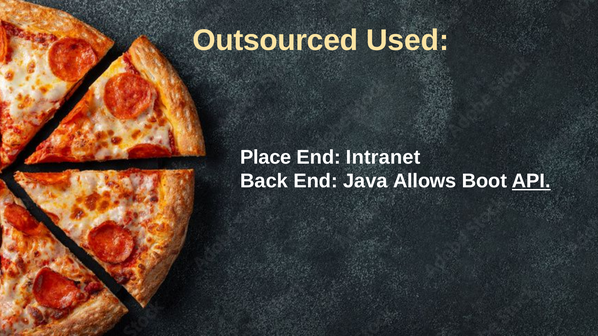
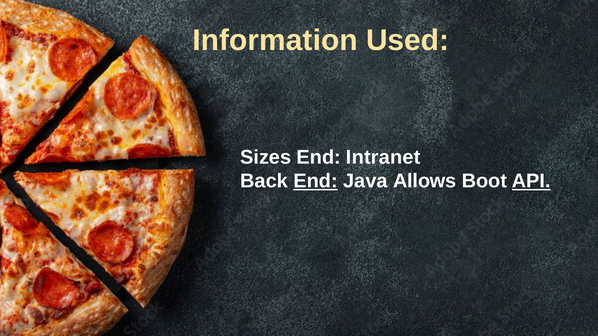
Outsourced: Outsourced -> Information
Place: Place -> Sizes
End at (316, 181) underline: none -> present
